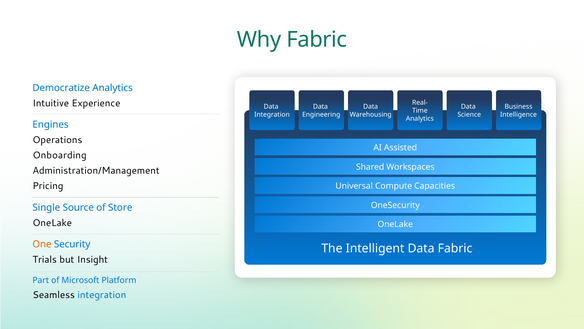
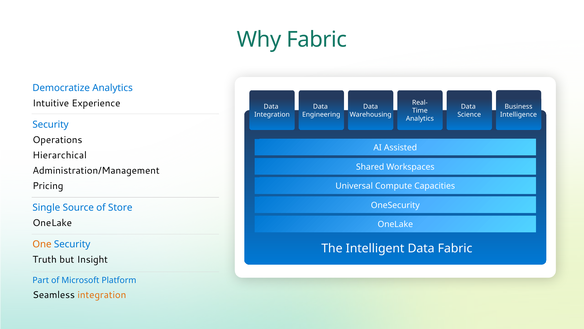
Engines at (50, 124): Engines -> Security
Onboarding: Onboarding -> Hierarchical
Trials: Trials -> Truth
integration at (102, 295) colour: blue -> orange
